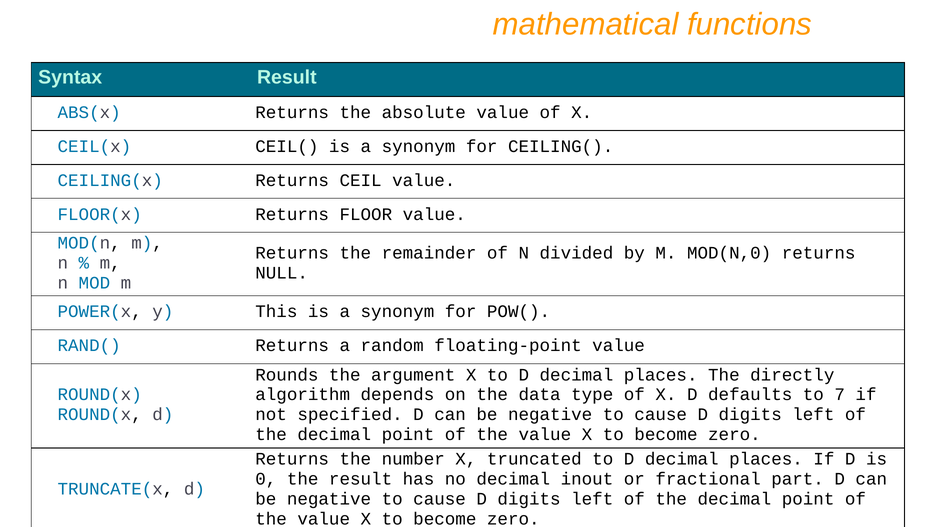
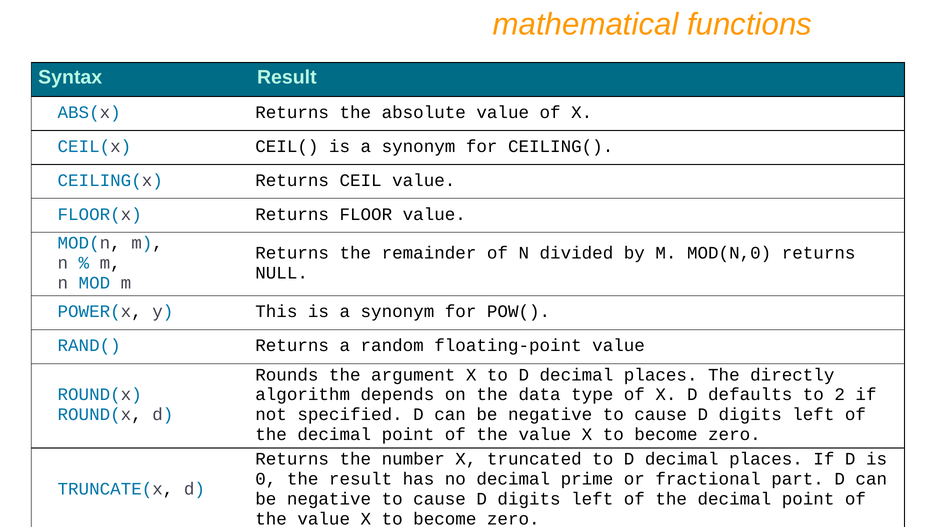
7: 7 -> 2
inout: inout -> prime
